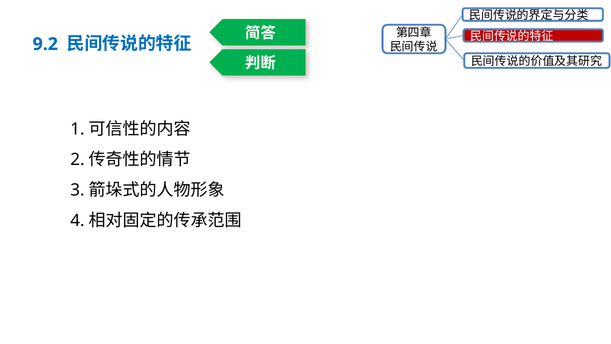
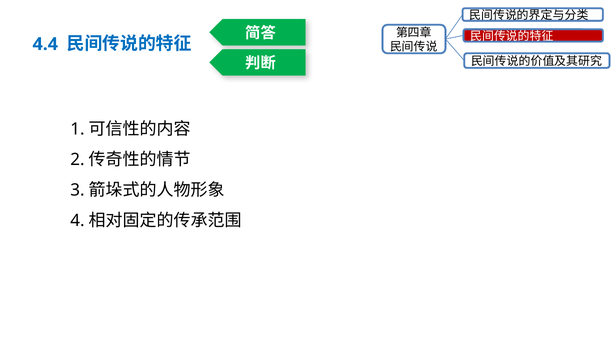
9.2: 9.2 -> 4.4
